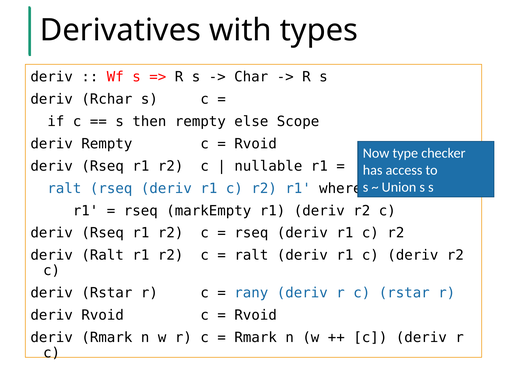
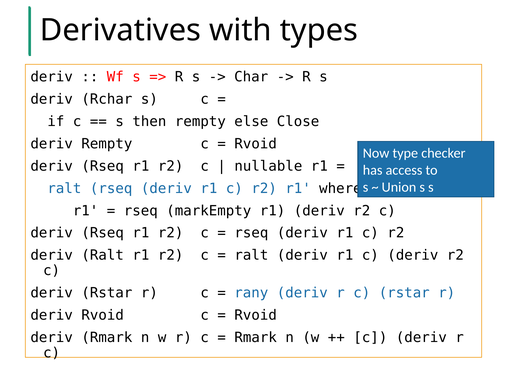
Scope: Scope -> Close
